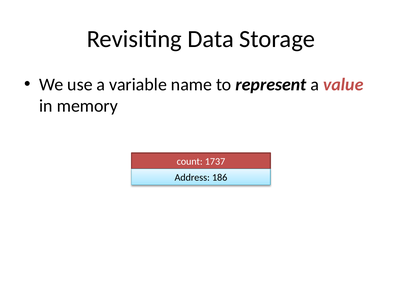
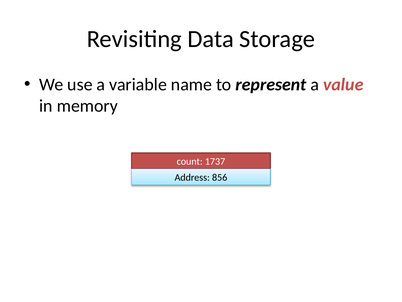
186: 186 -> 856
